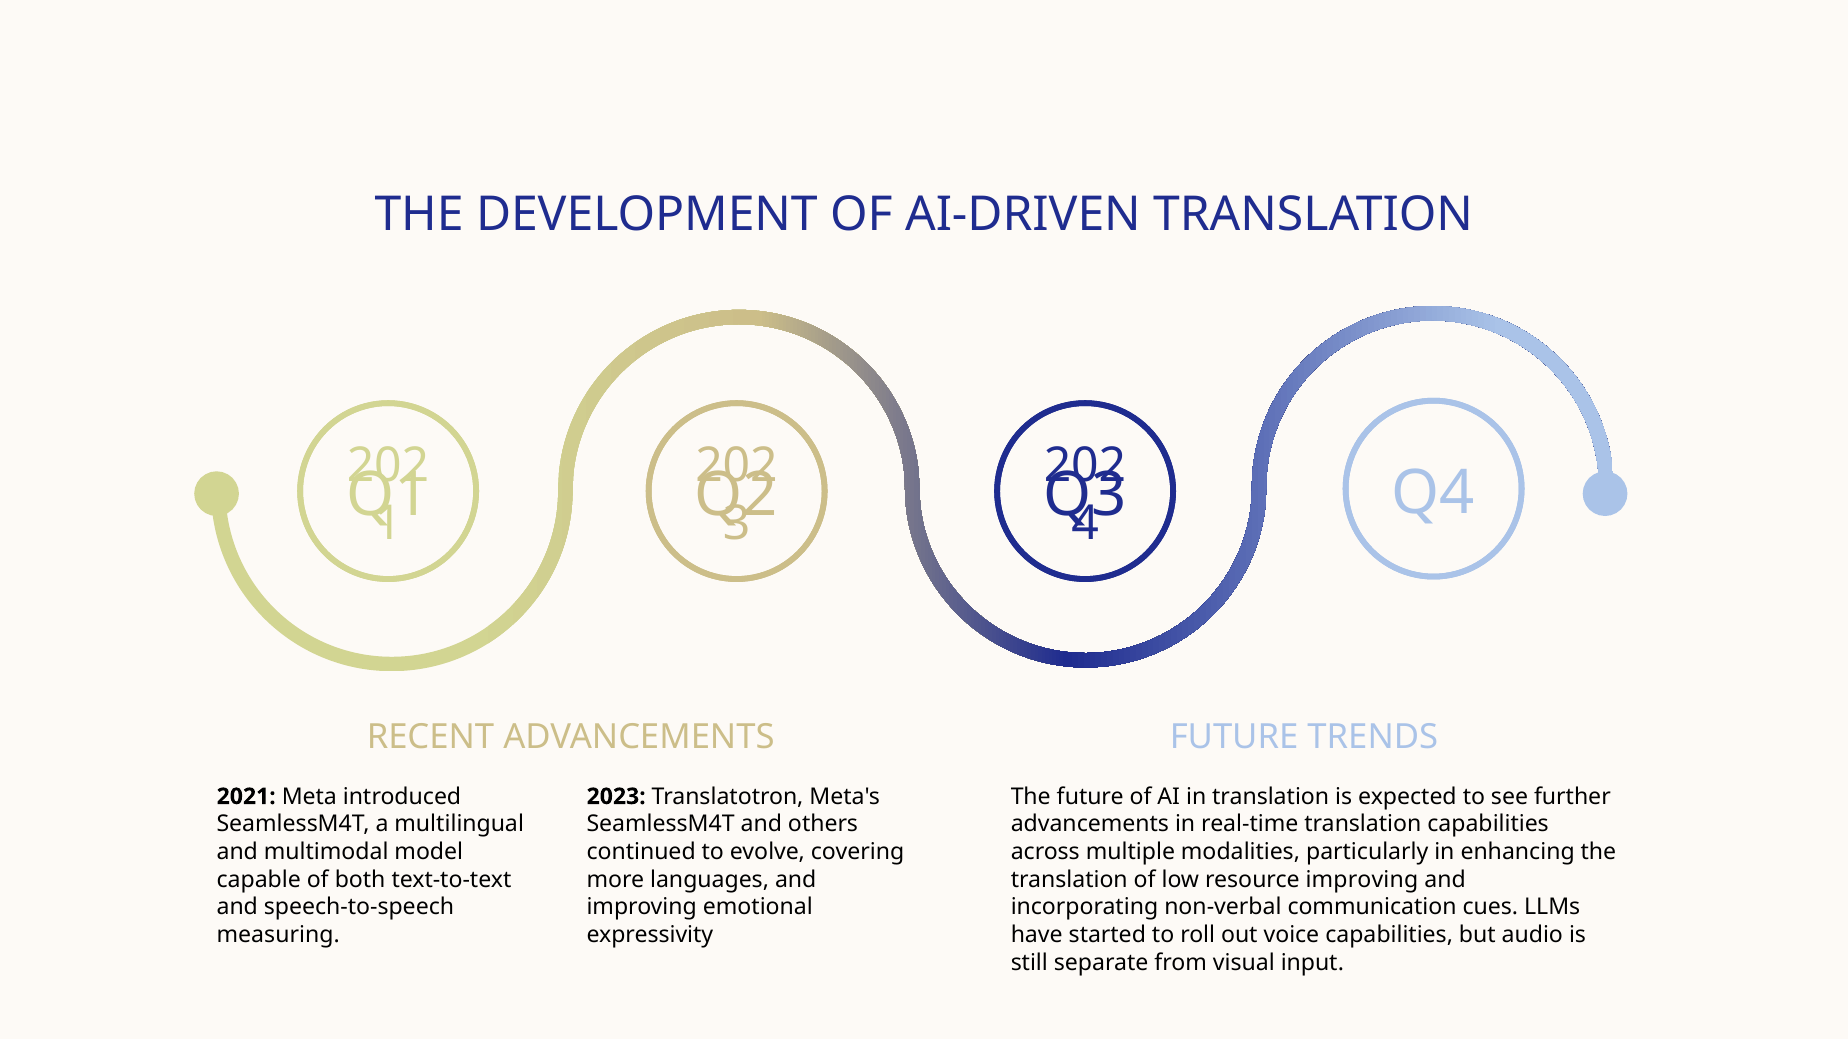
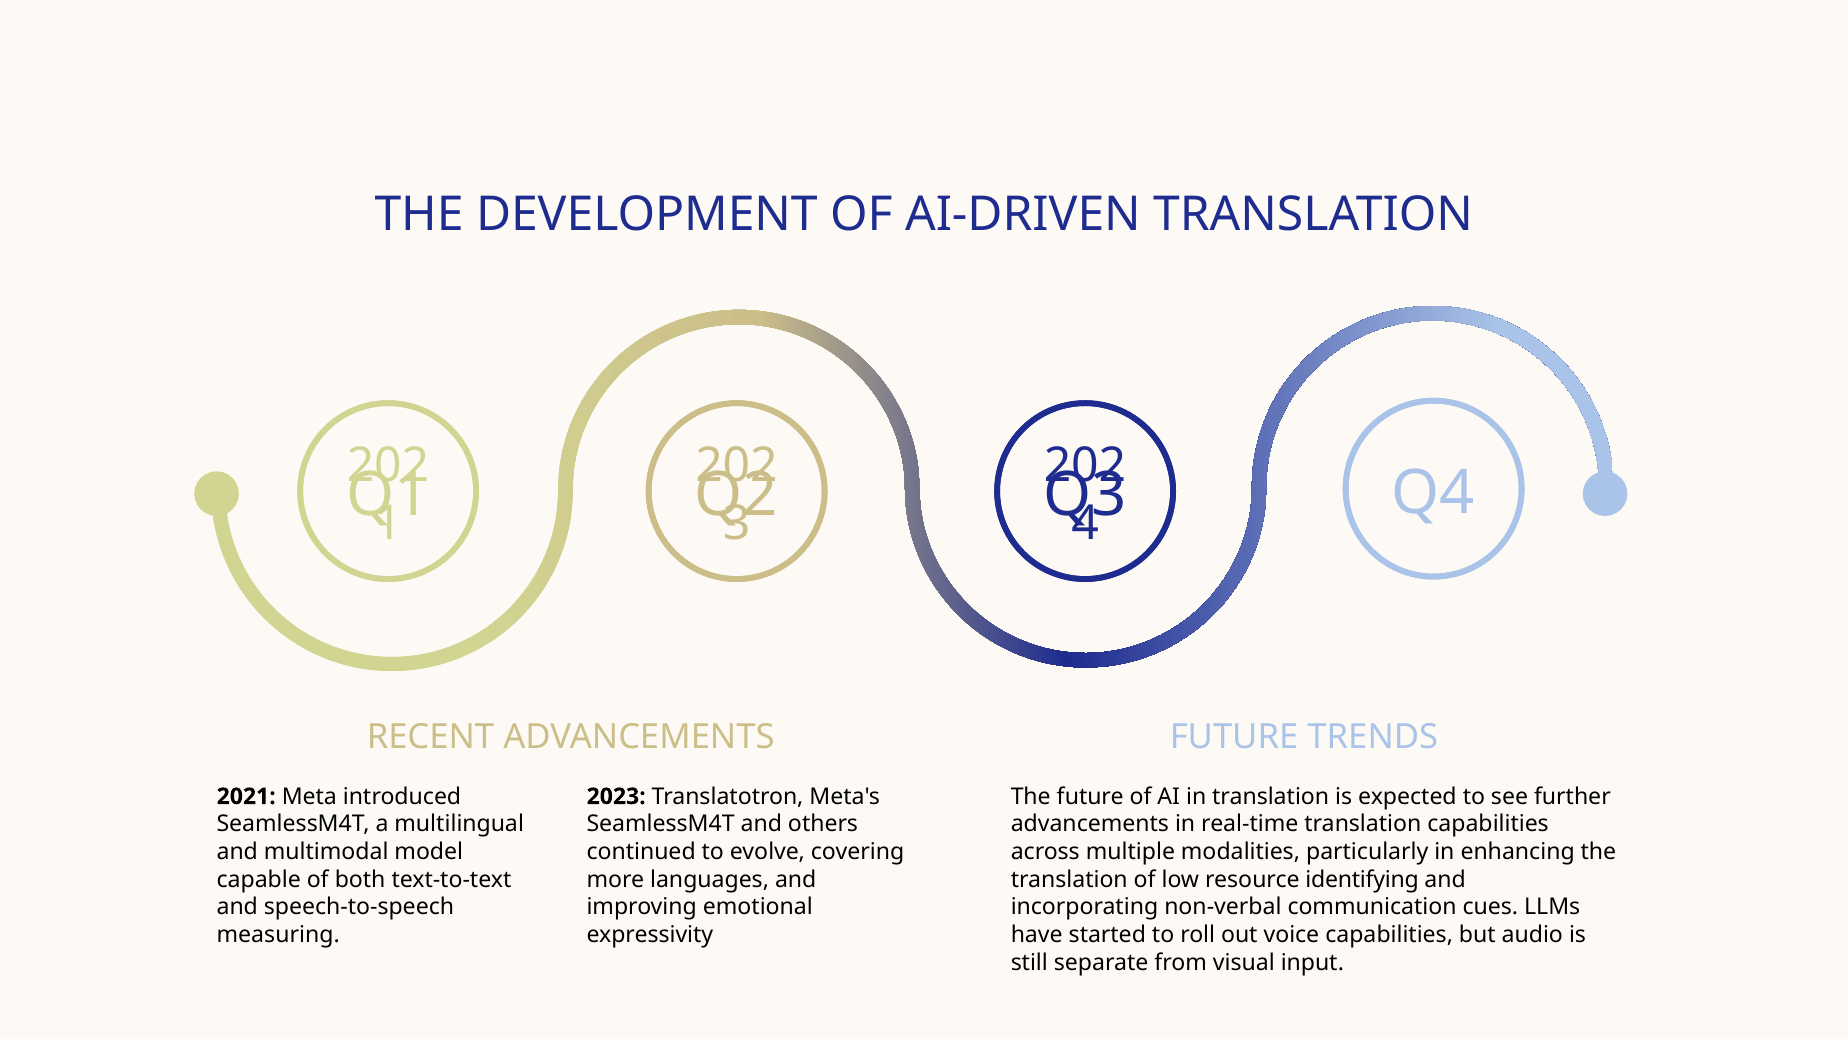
resource improving: improving -> identifying
